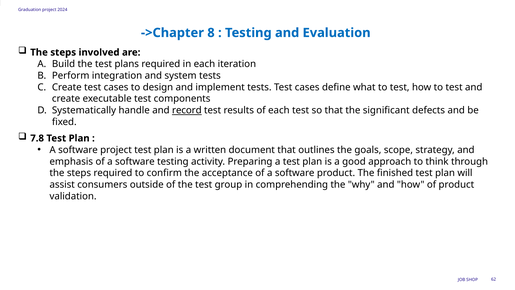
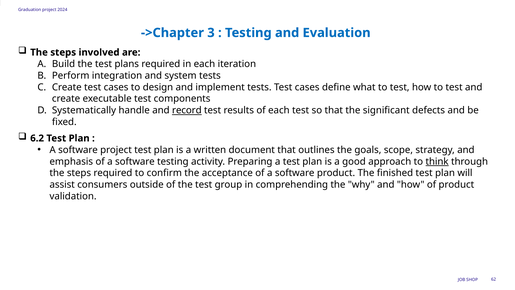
8: 8 -> 3
7.8: 7.8 -> 6.2
think underline: none -> present
